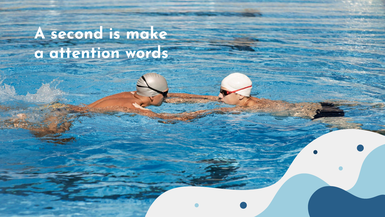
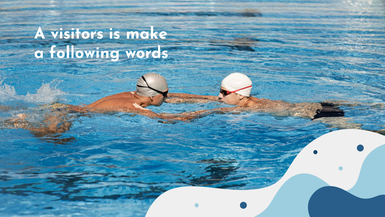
second: second -> visitors
attention: attention -> following
